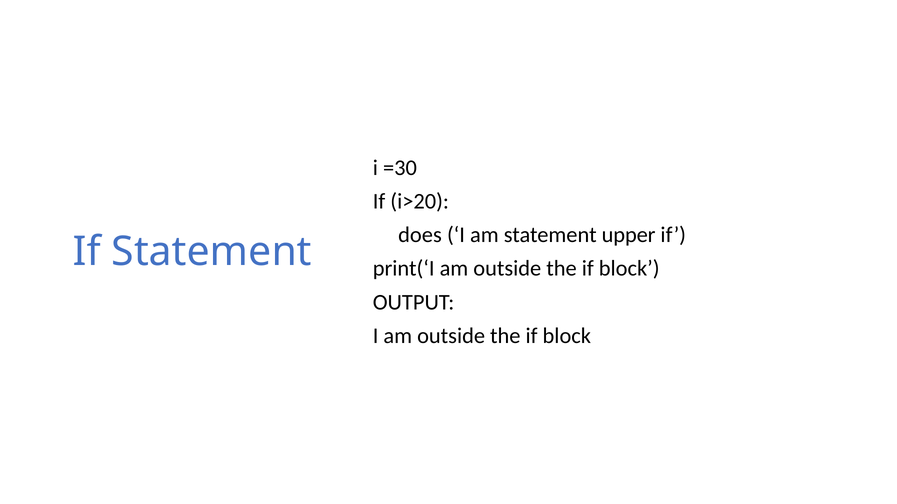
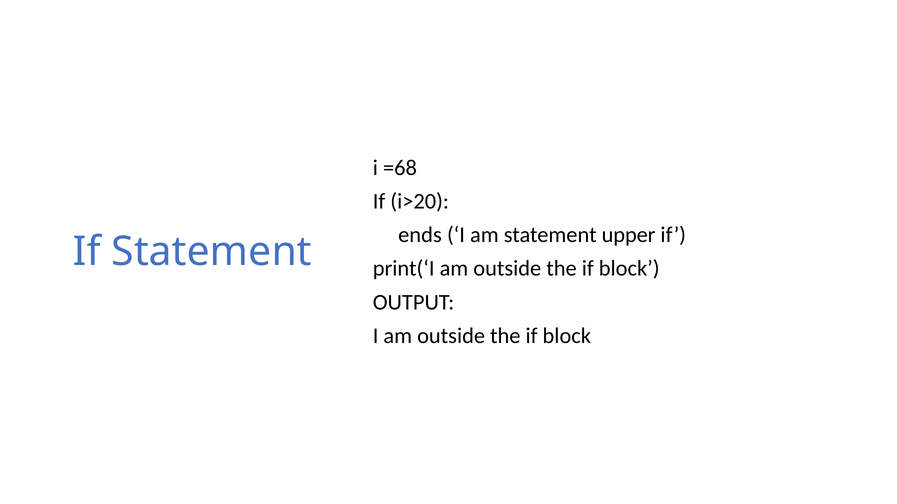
=30: =30 -> =68
does: does -> ends
